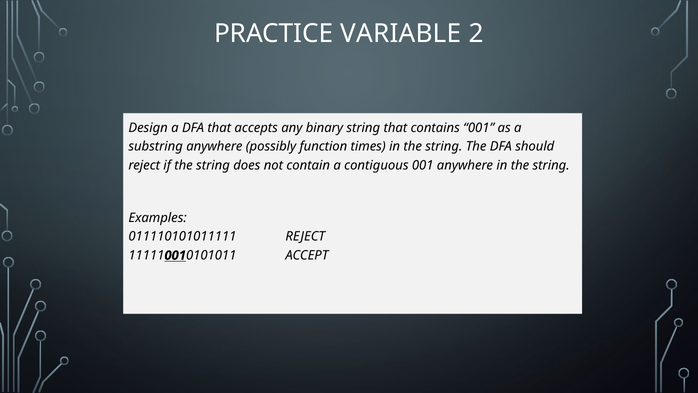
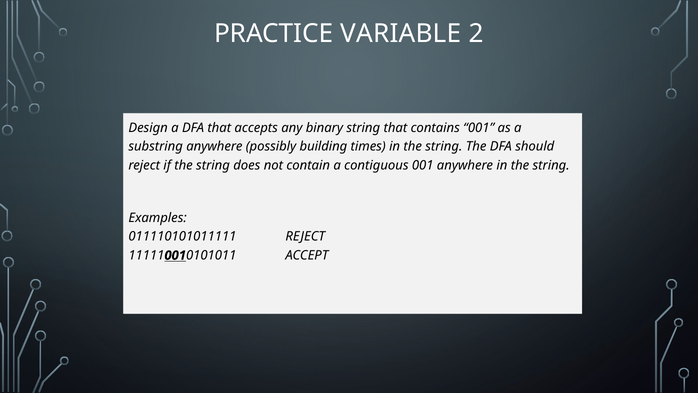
function: function -> building
